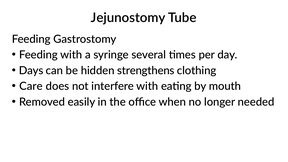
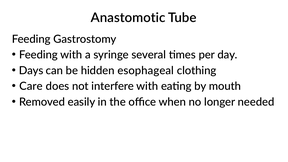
Jejunostomy: Jejunostomy -> Anastomotic
strengthens: strengthens -> esophageal
